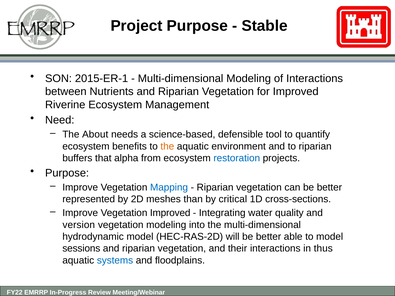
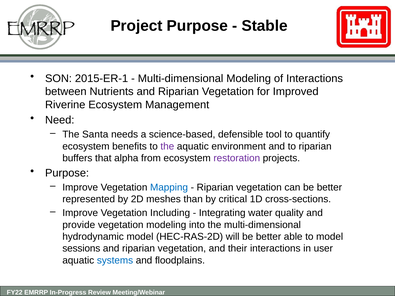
About: About -> Santa
the at (167, 146) colour: orange -> purple
restoration colour: blue -> purple
Vegetation Improved: Improved -> Including
version: version -> provide
thus: thus -> user
